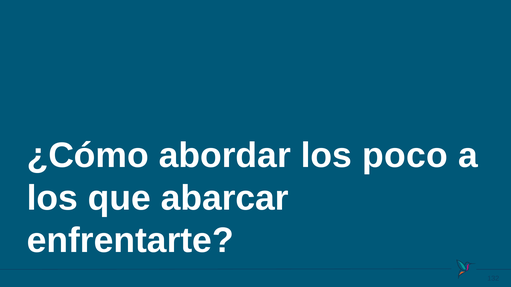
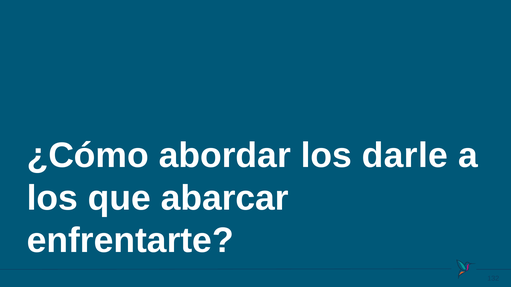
poco: poco -> darle
